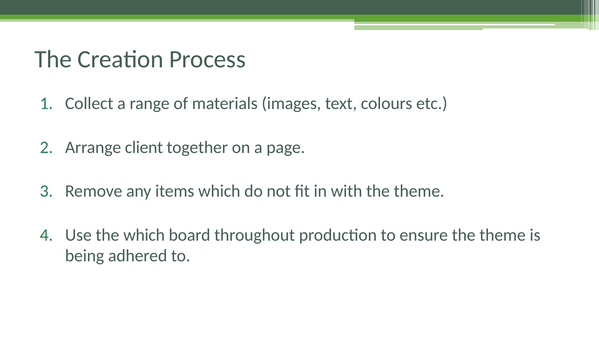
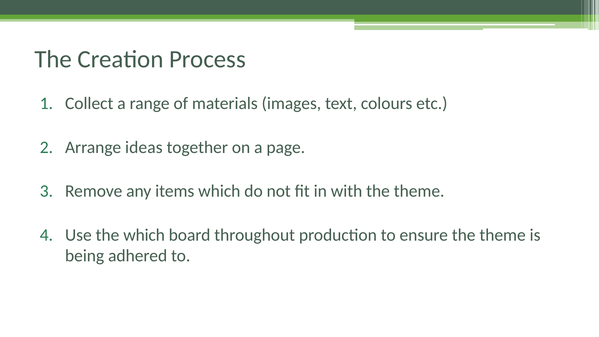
client: client -> ideas
